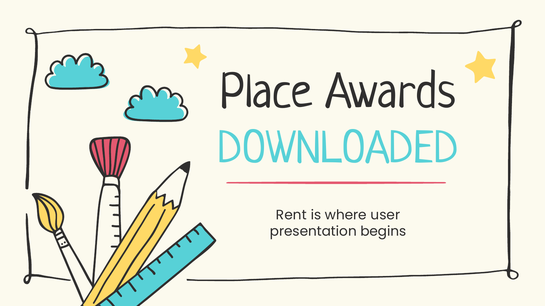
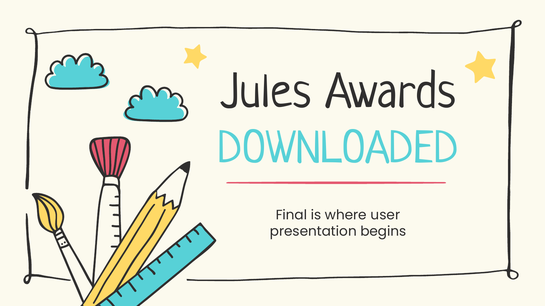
Place: Place -> Jules
Rent: Rent -> Final
